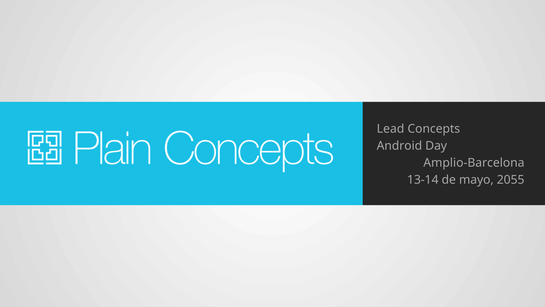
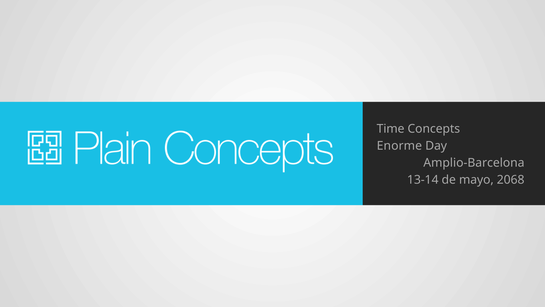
Lead: Lead -> Time
Android: Android -> Enorme
2055: 2055 -> 2068
